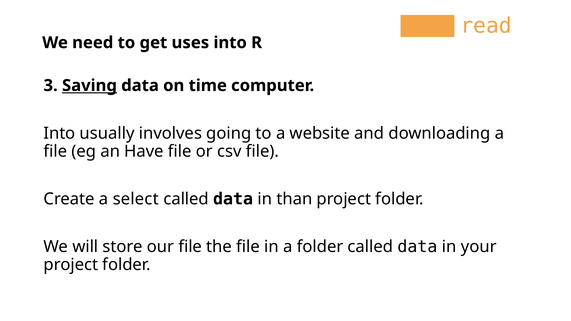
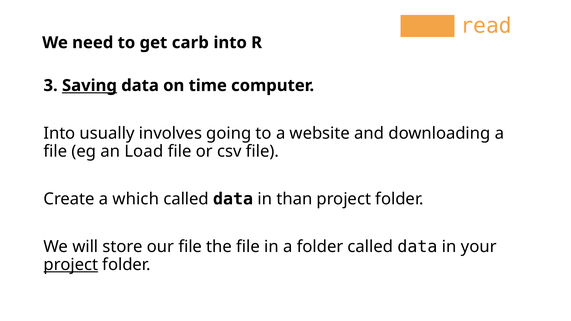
uses: uses -> carb
Have: Have -> Load
select: select -> which
project at (71, 265) underline: none -> present
